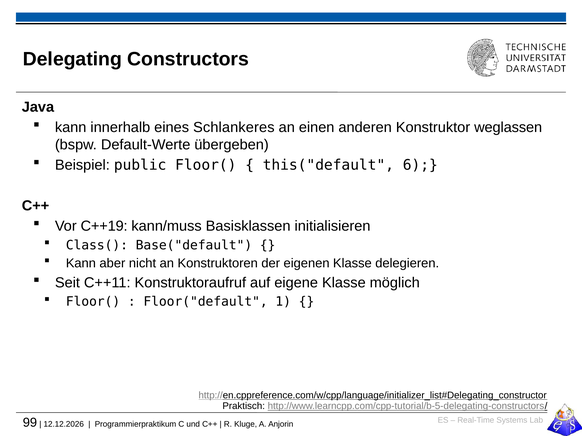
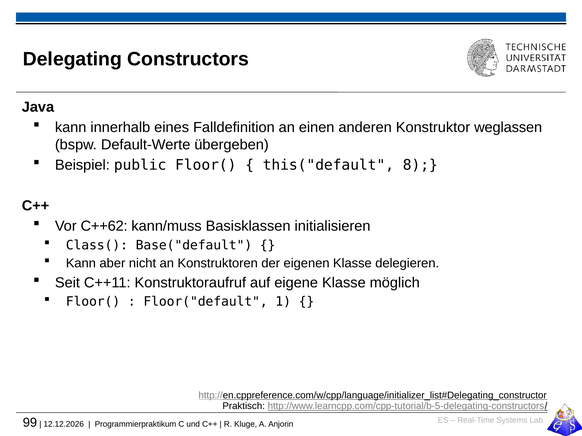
Schlankeres: Schlankeres -> Falldefinition
6: 6 -> 8
C++19: C++19 -> C++62
